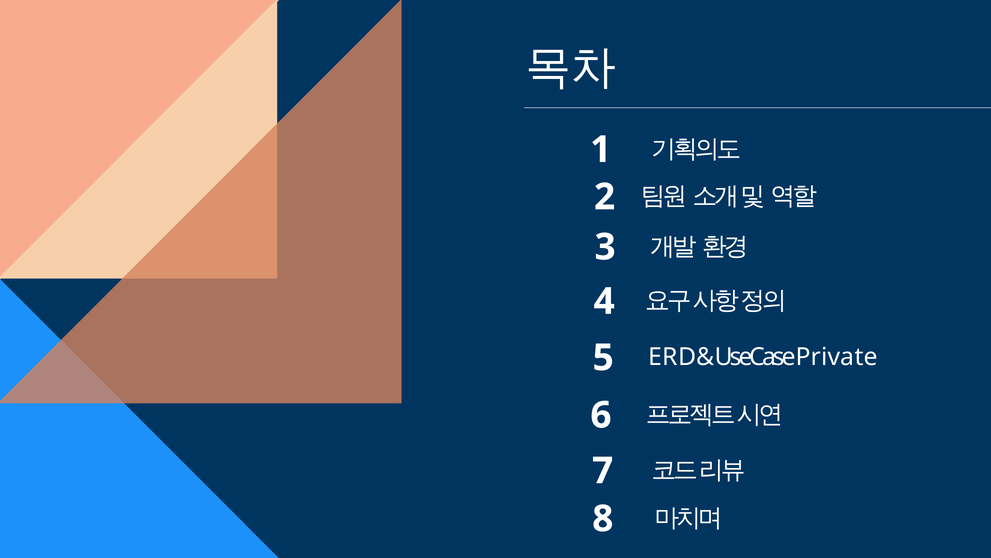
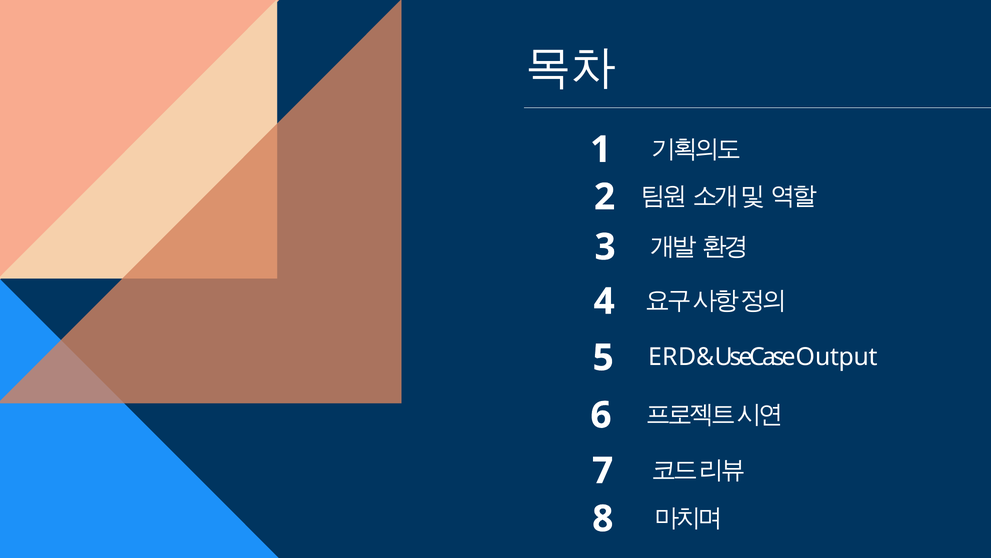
Private: Private -> Output
